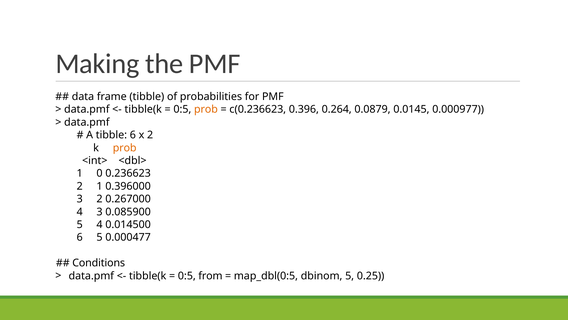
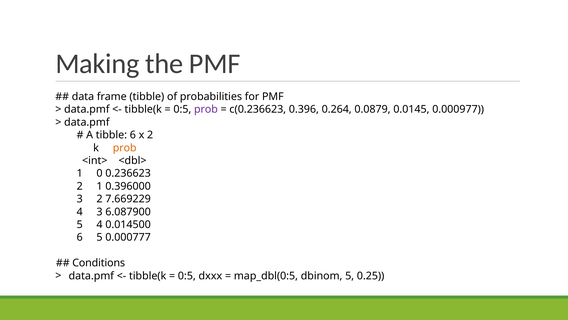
prob at (206, 109) colour: orange -> purple
0.267000: 0.267000 -> 7.669229
0.085900: 0.085900 -> 6.087900
0.000477: 0.000477 -> 0.000777
from: from -> dxxx
